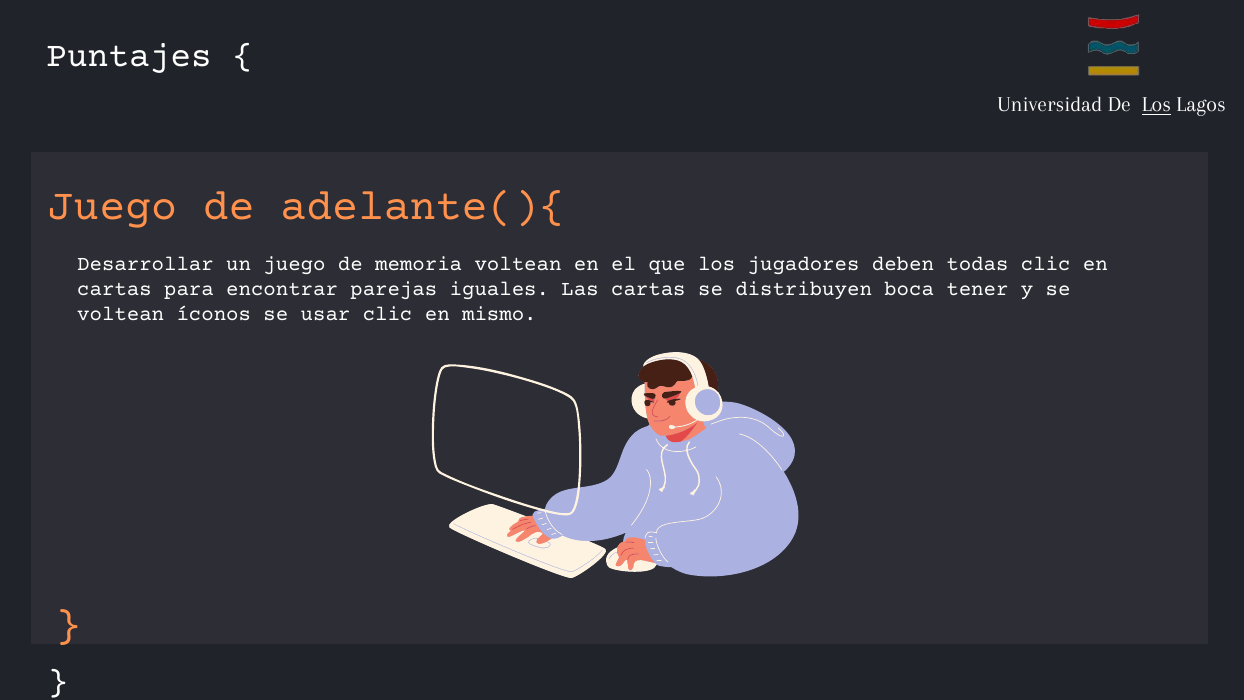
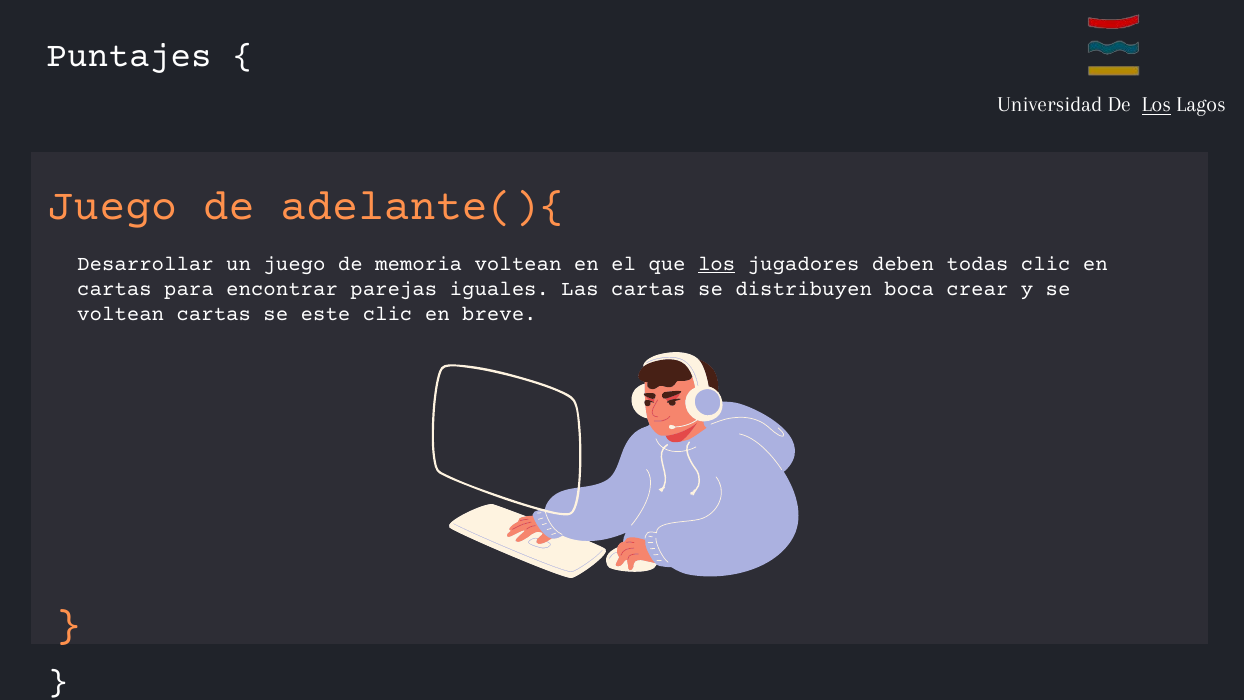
los at (717, 263) underline: none -> present
tener: tener -> crear
voltean íconos: íconos -> cartas
usar: usar -> este
mismo: mismo -> breve
